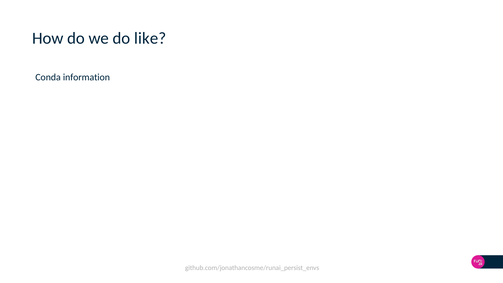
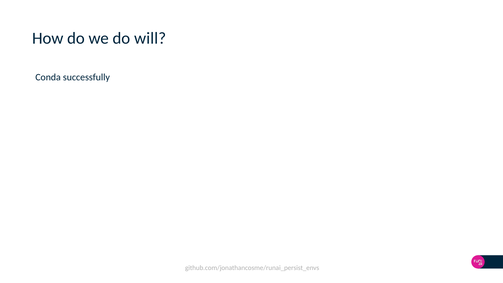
like: like -> will
information: information -> successfully
